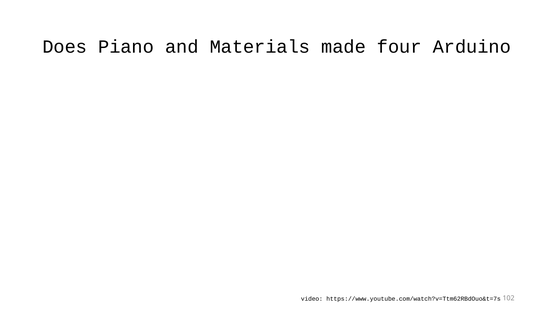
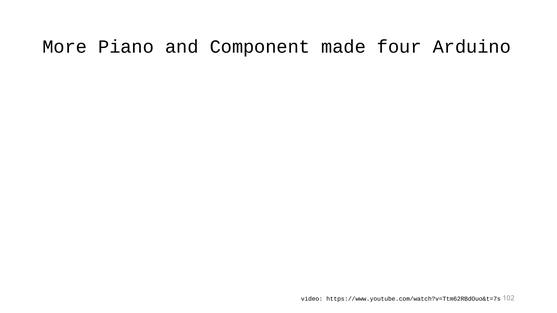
Does: Does -> More
Materials: Materials -> Component
